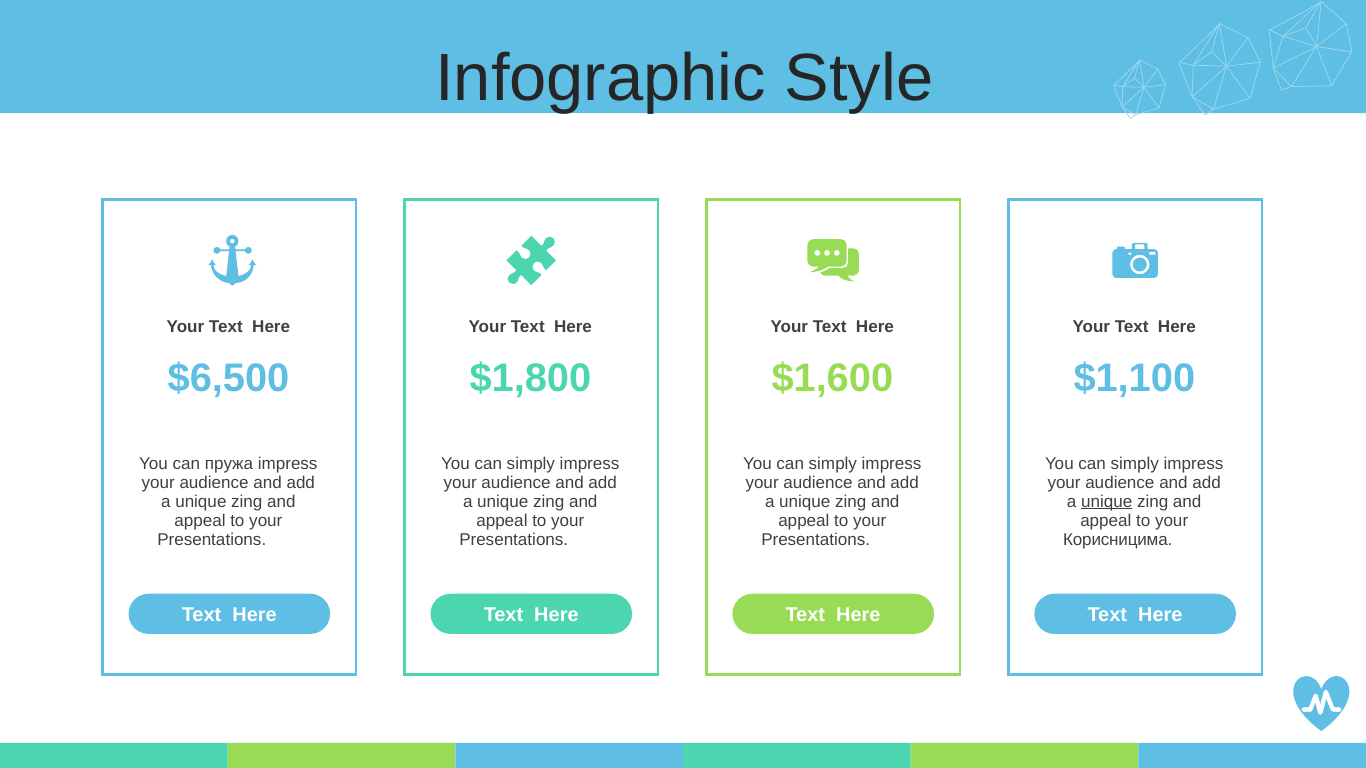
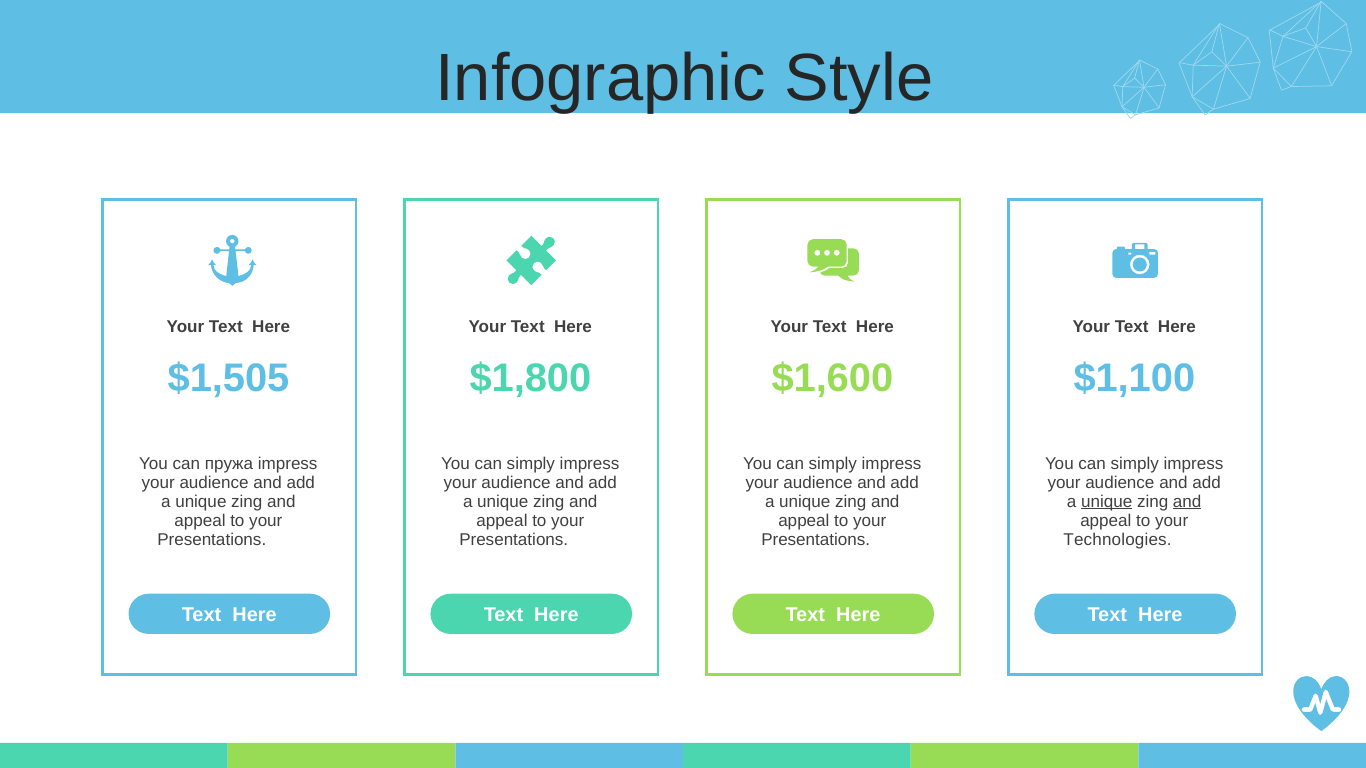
$6,500: $6,500 -> $1,505
and at (1187, 502) underline: none -> present
Корисницима: Корисницима -> Technologies
